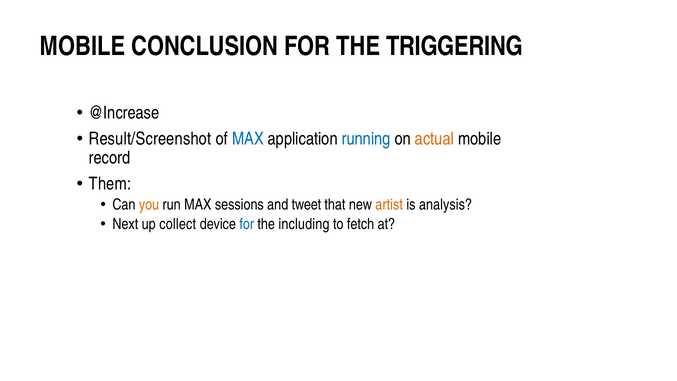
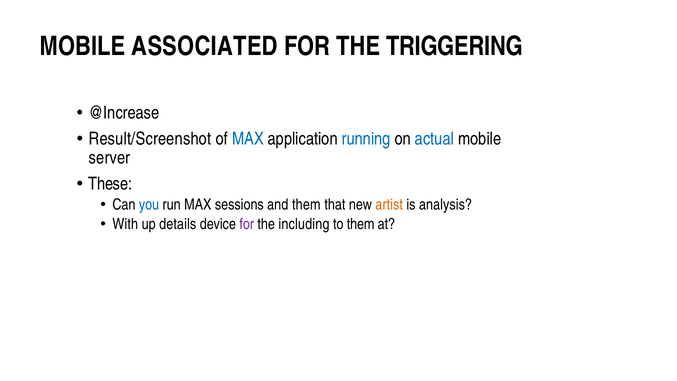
CONCLUSION: CONCLUSION -> ASSOCIATED
actual colour: orange -> blue
record: record -> server
Them: Them -> These
you colour: orange -> blue
and tweet: tweet -> them
Next: Next -> With
collect: collect -> details
for at (247, 224) colour: blue -> purple
to fetch: fetch -> them
